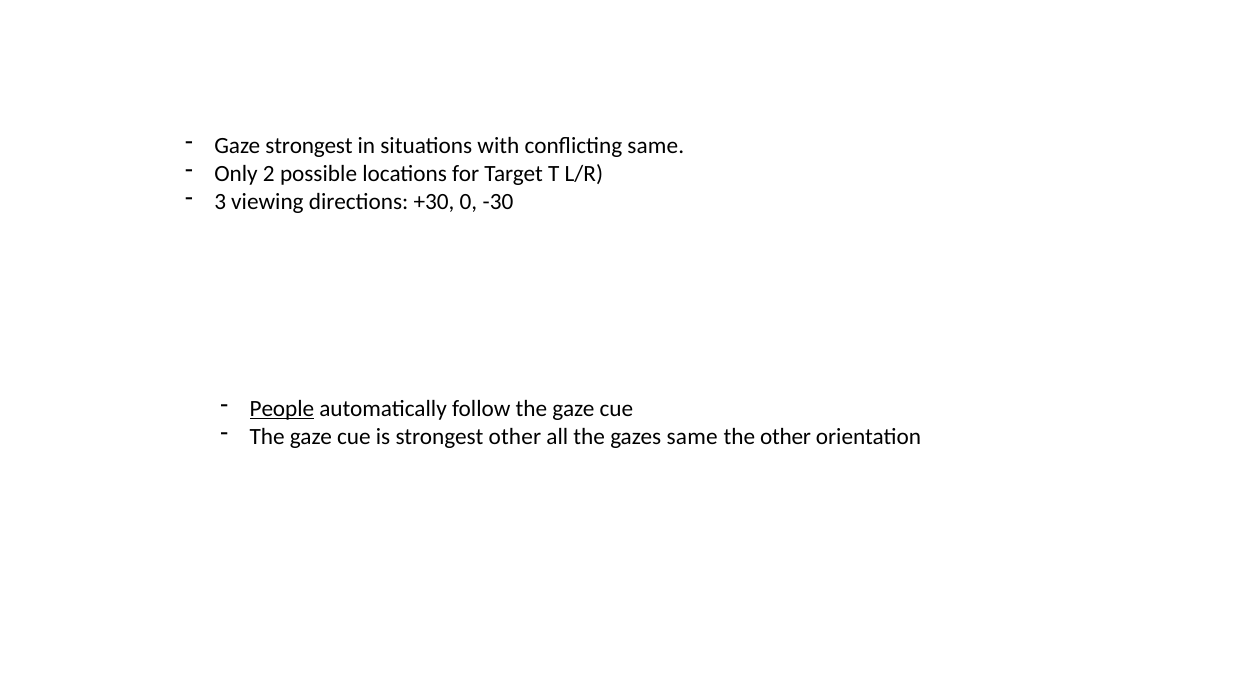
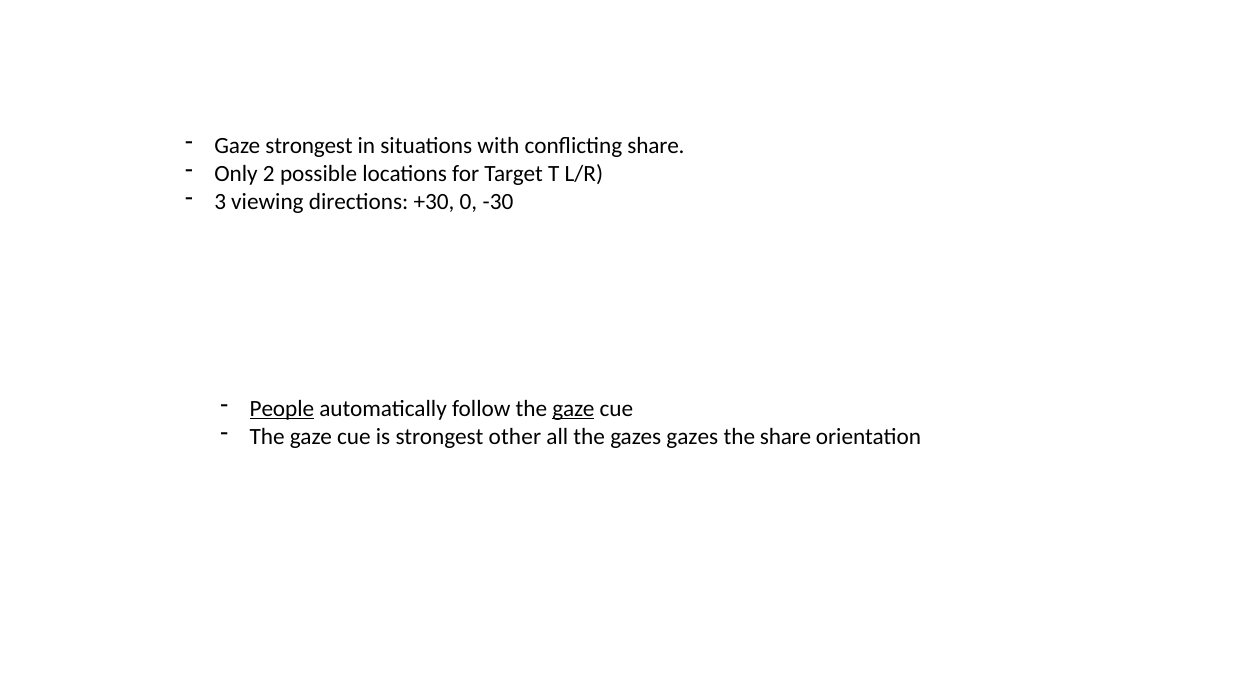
conflicting same: same -> share
gaze at (573, 409) underline: none -> present
gazes same: same -> gazes
the other: other -> share
